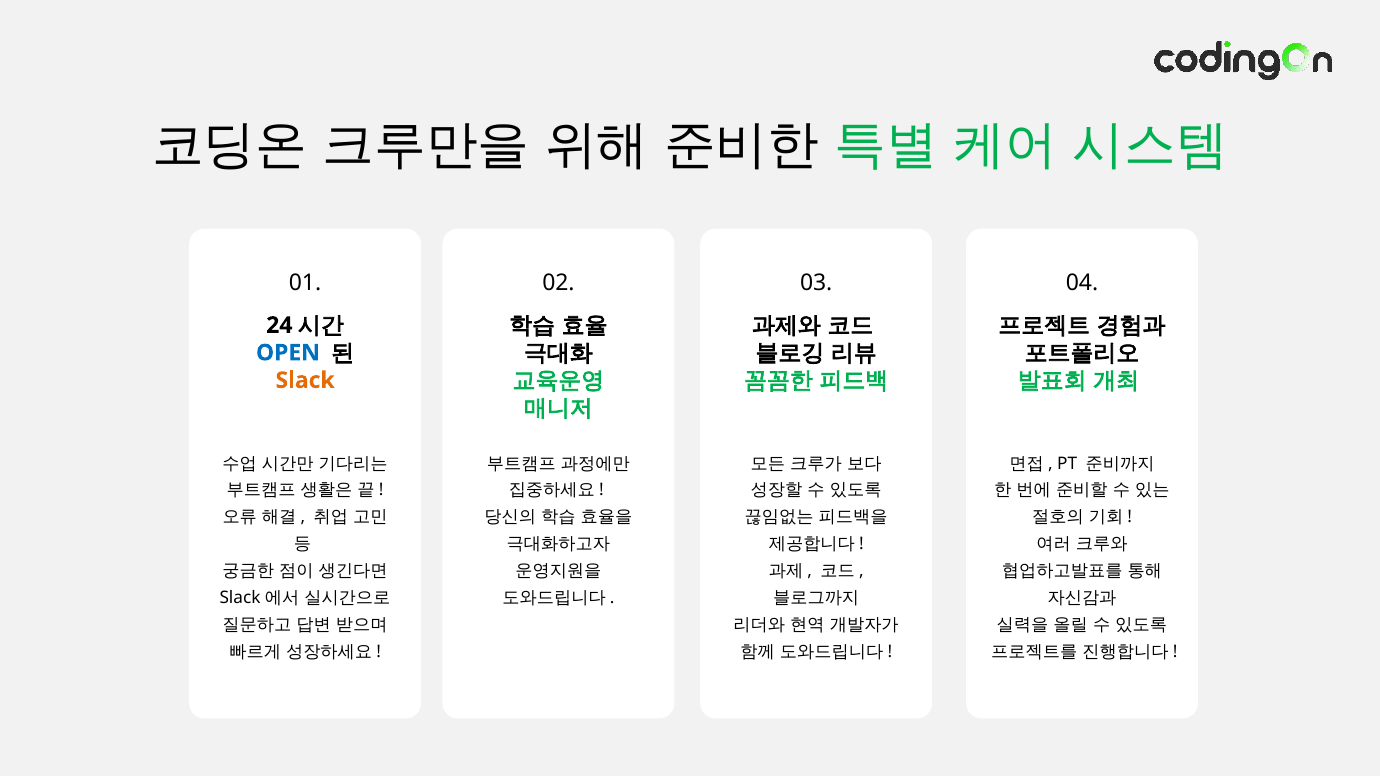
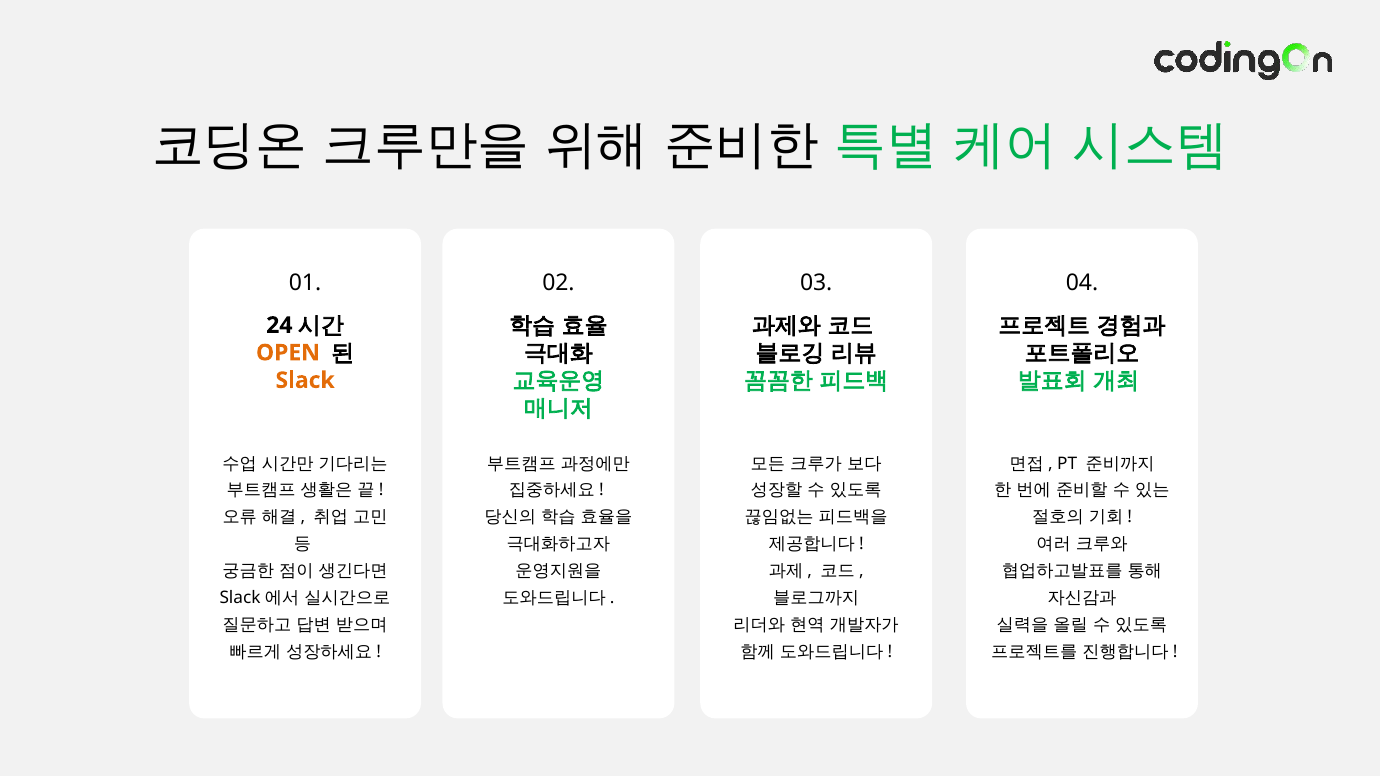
OPEN colour: blue -> orange
